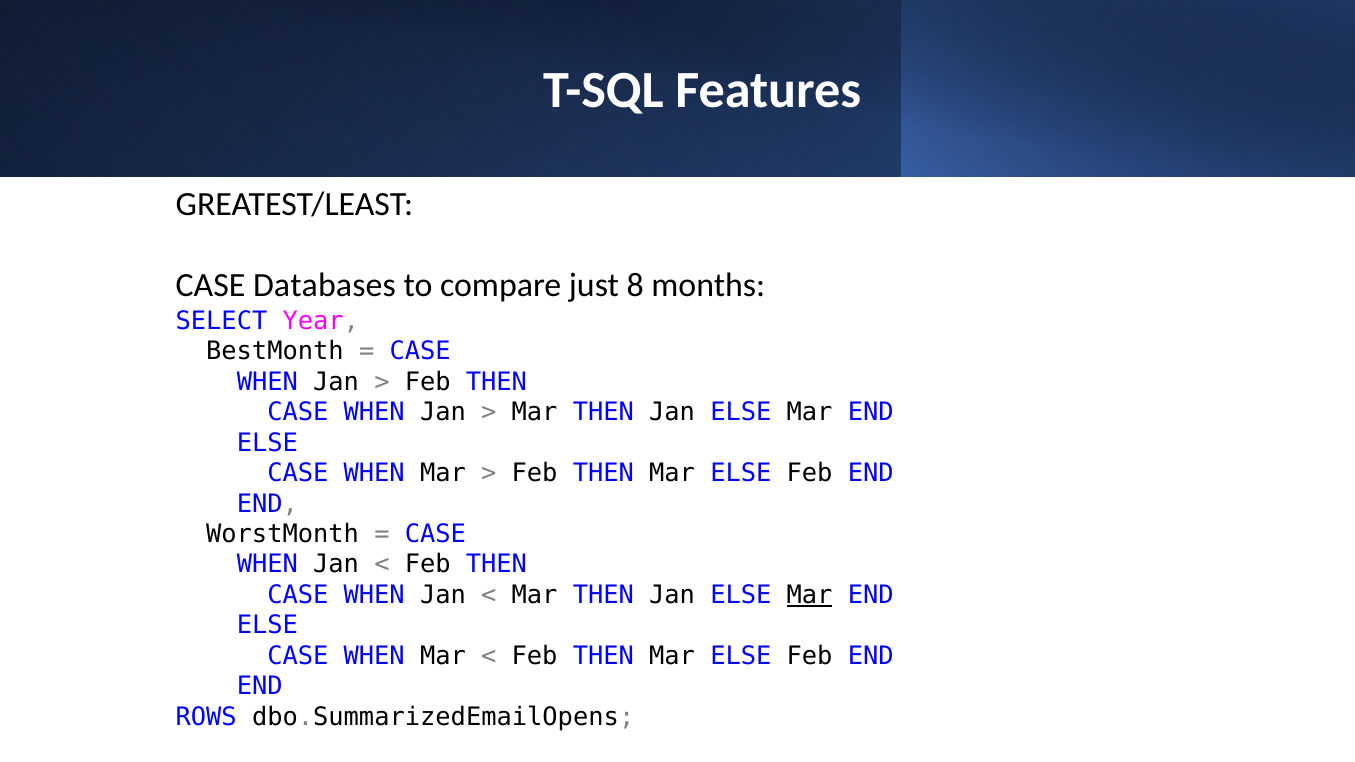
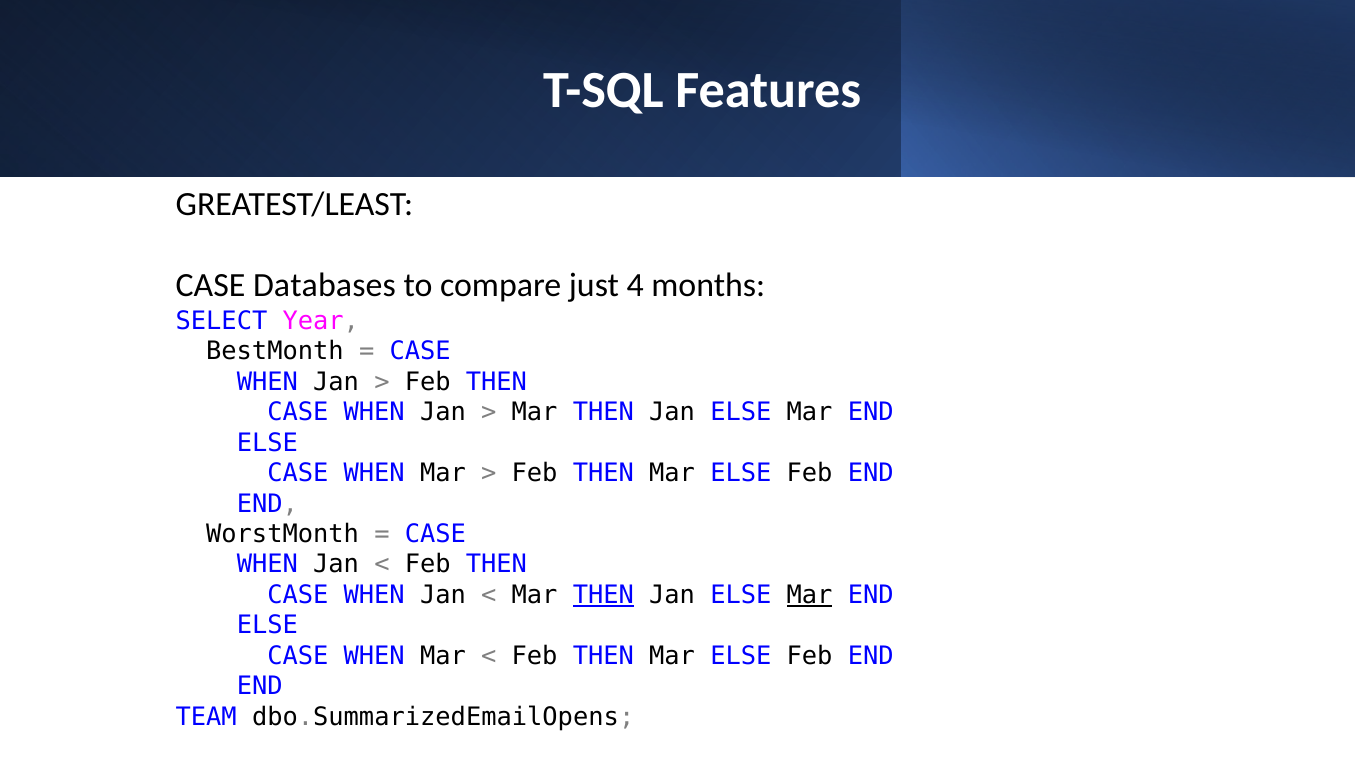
8: 8 -> 4
THEN at (603, 595) underline: none -> present
ROWS: ROWS -> TEAM
